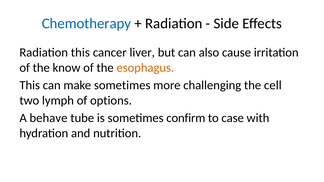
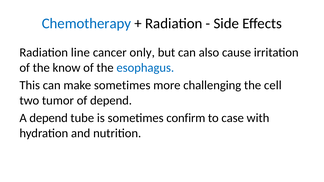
Radiation this: this -> line
liver: liver -> only
esophagus colour: orange -> blue
lymph: lymph -> tumor
of options: options -> depend
A behave: behave -> depend
